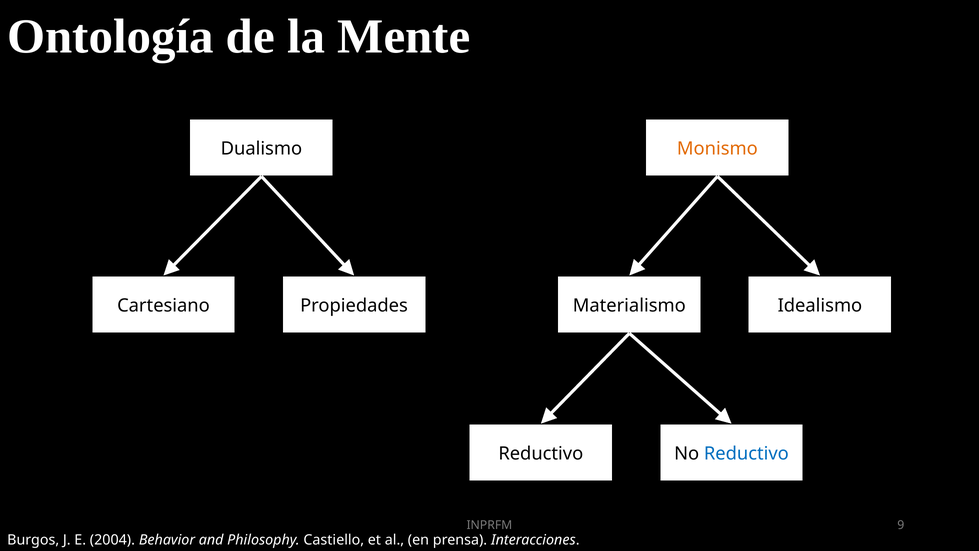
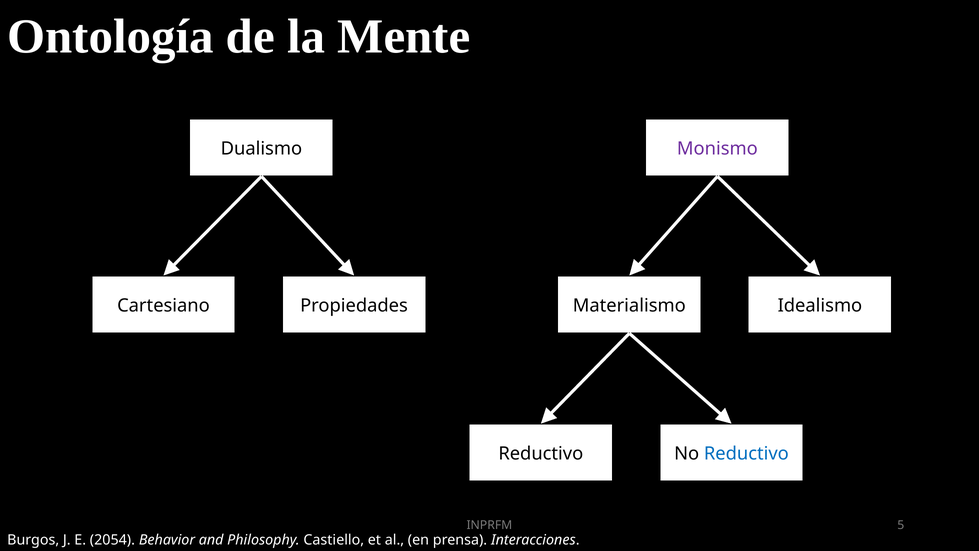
Monismo colour: orange -> purple
9: 9 -> 5
2004: 2004 -> 2054
